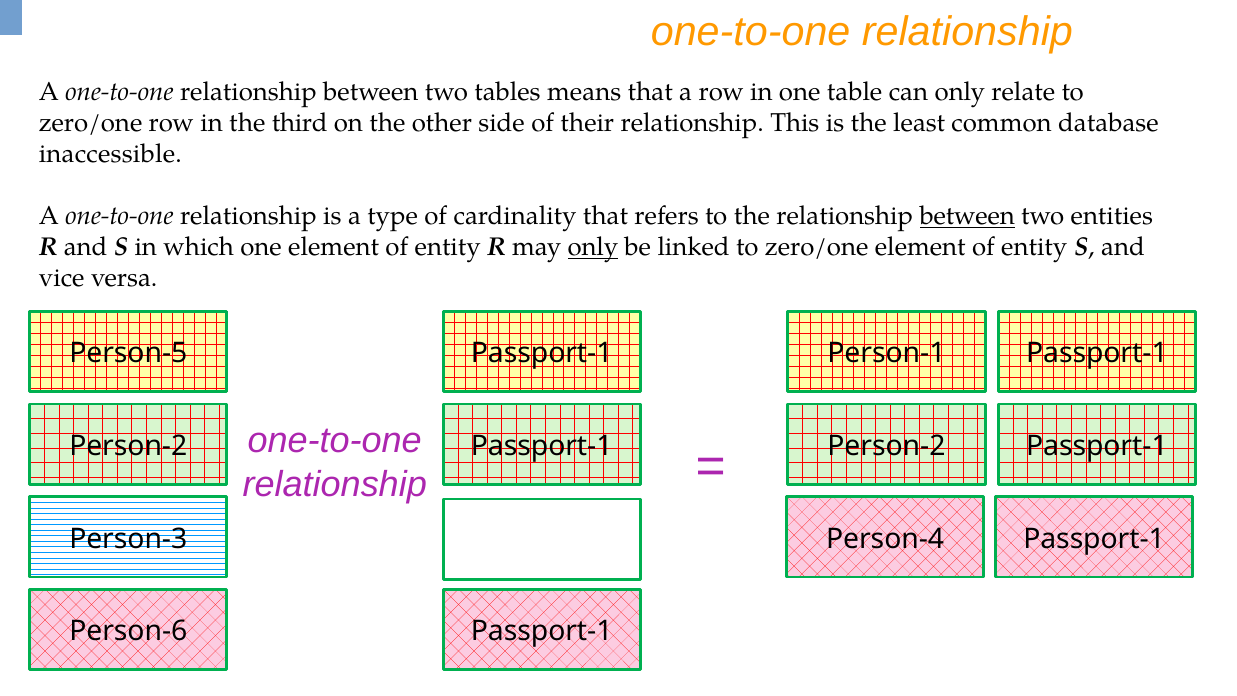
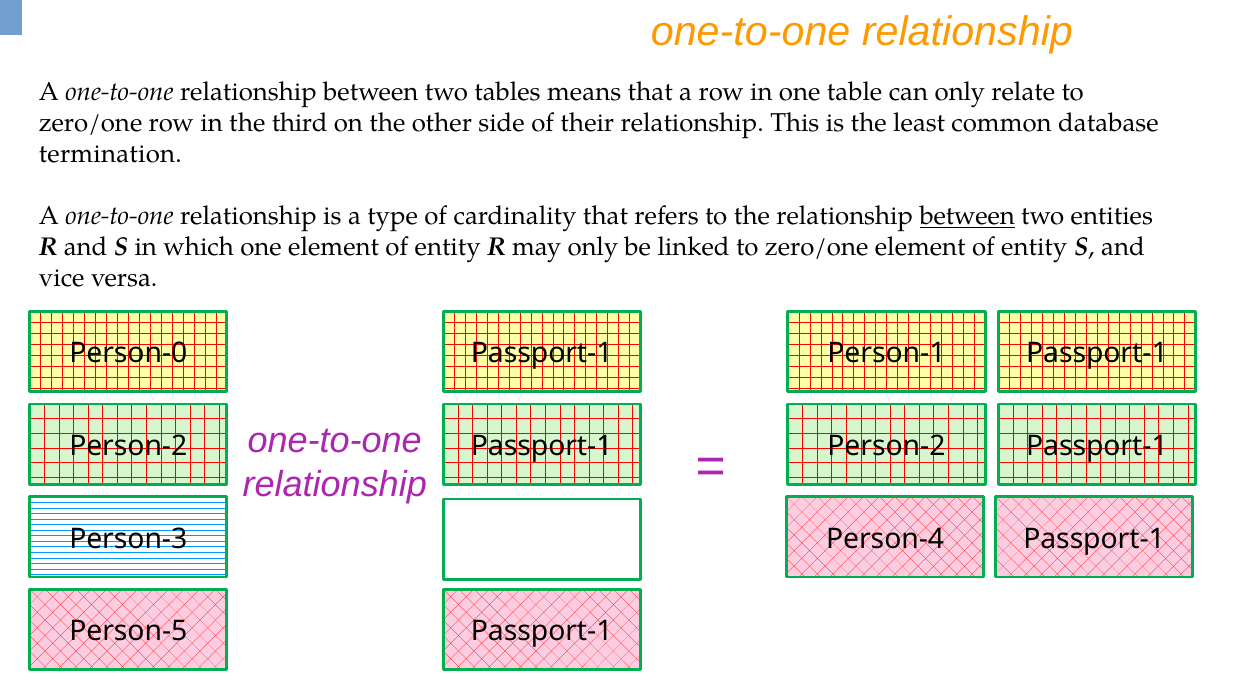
inaccessible: inaccessible -> termination
only at (593, 247) underline: present -> none
Person-5: Person-5 -> Person-0
Person-6: Person-6 -> Person-5
